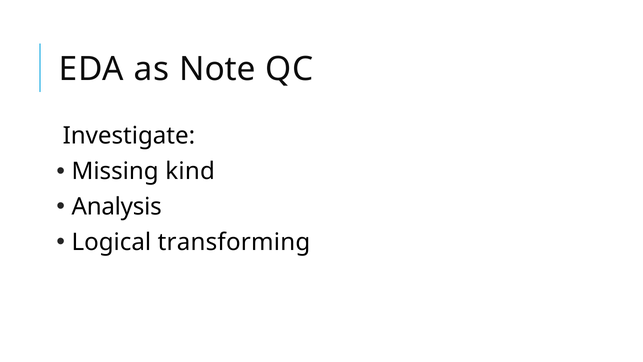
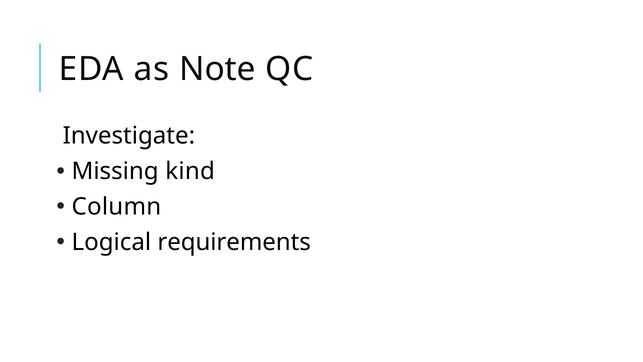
Analysis: Analysis -> Column
transforming: transforming -> requirements
